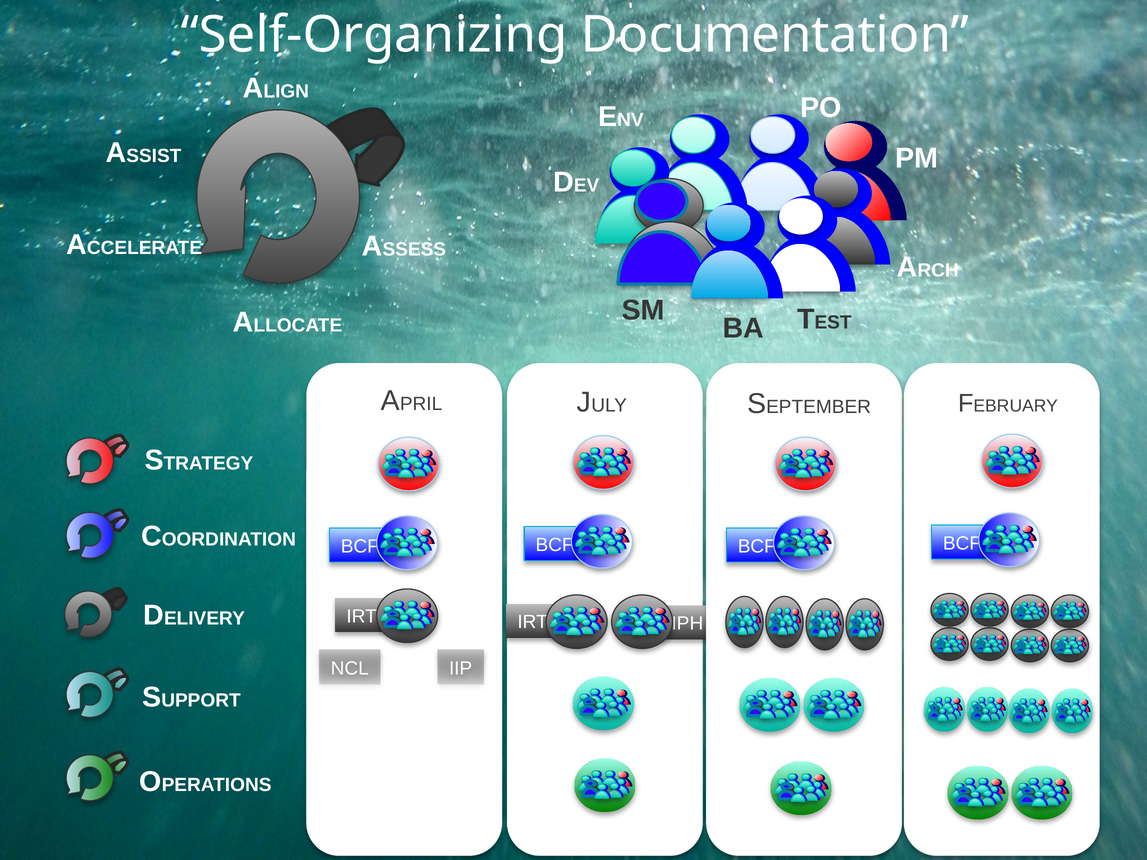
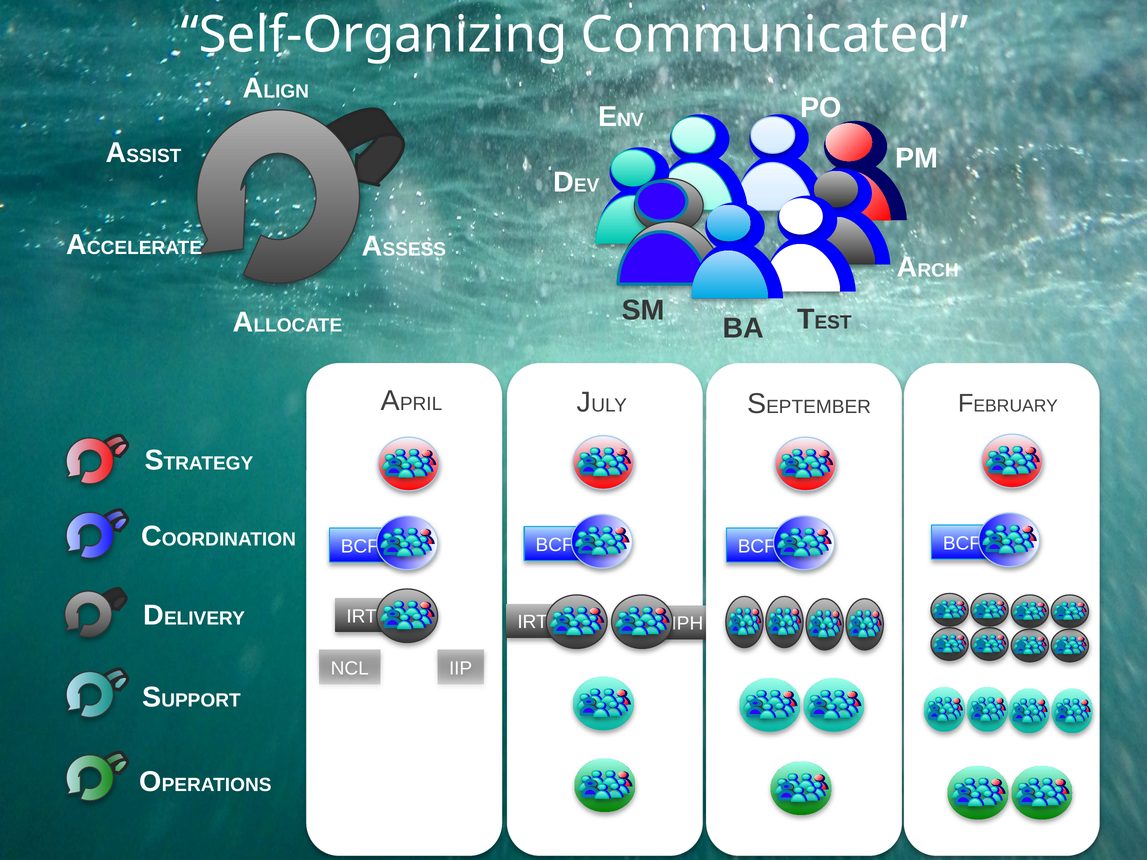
Documentation: Documentation -> Communicated
